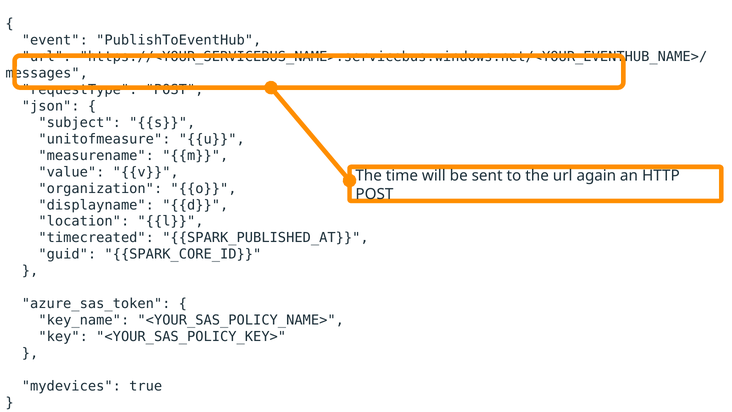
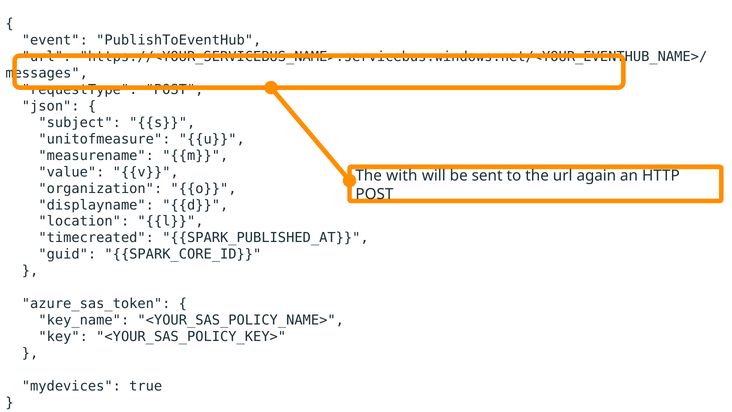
time: time -> with
